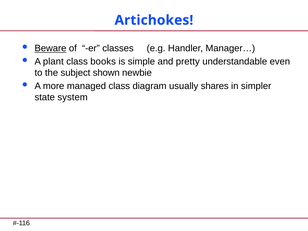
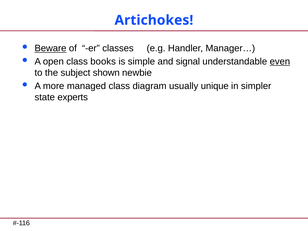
plant: plant -> open
pretty: pretty -> signal
even underline: none -> present
shares: shares -> unique
system: system -> experts
